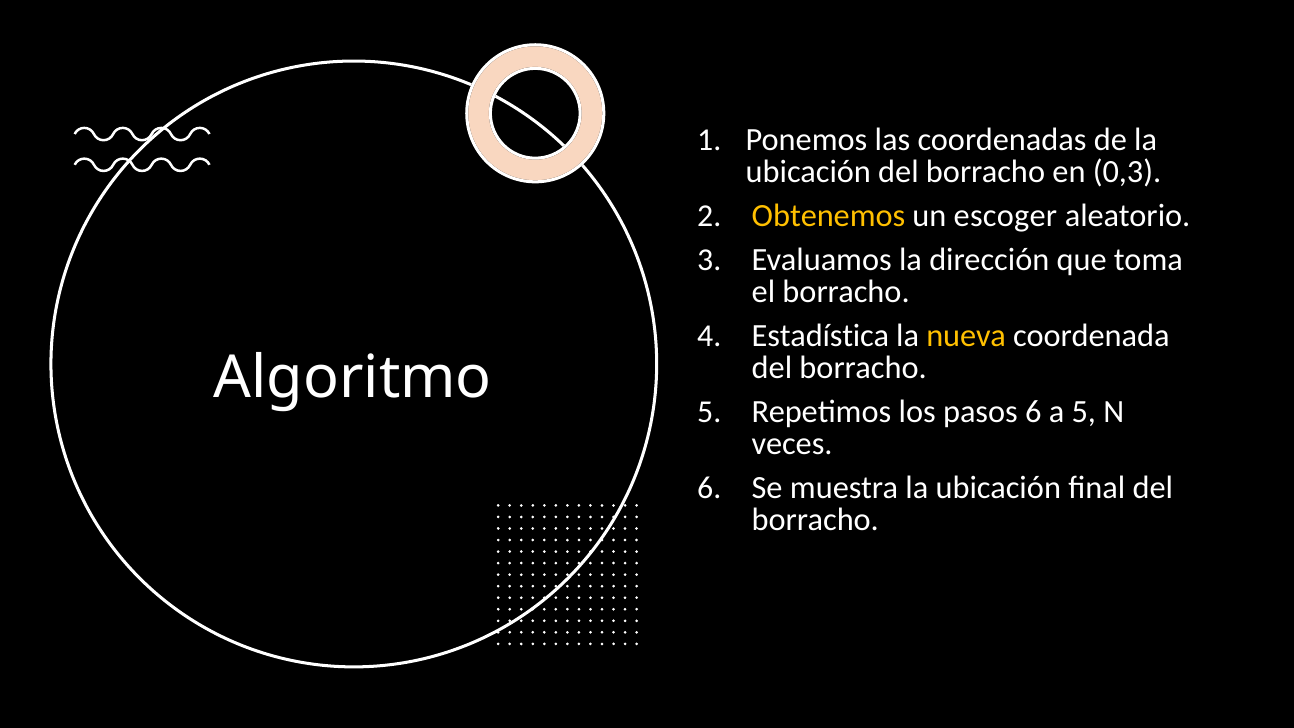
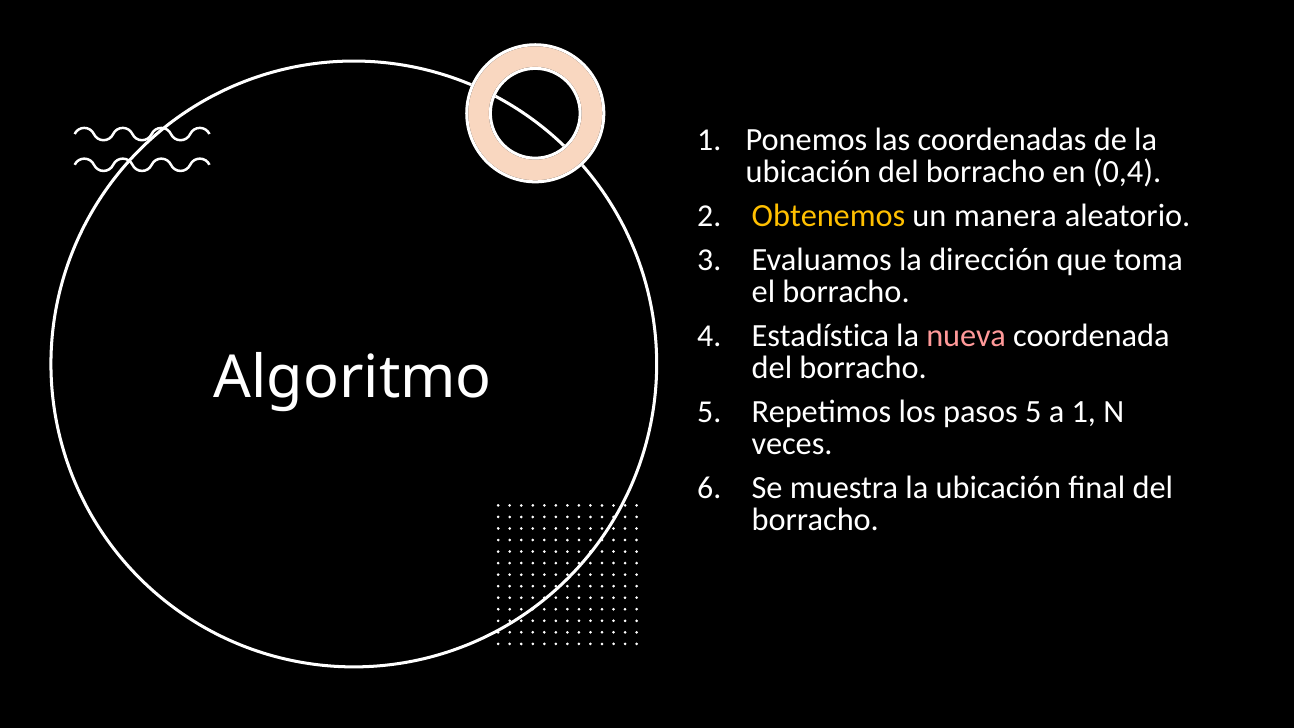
0,3: 0,3 -> 0,4
escoger: escoger -> manera
nueva colour: yellow -> pink
pasos 6: 6 -> 5
a 5: 5 -> 1
